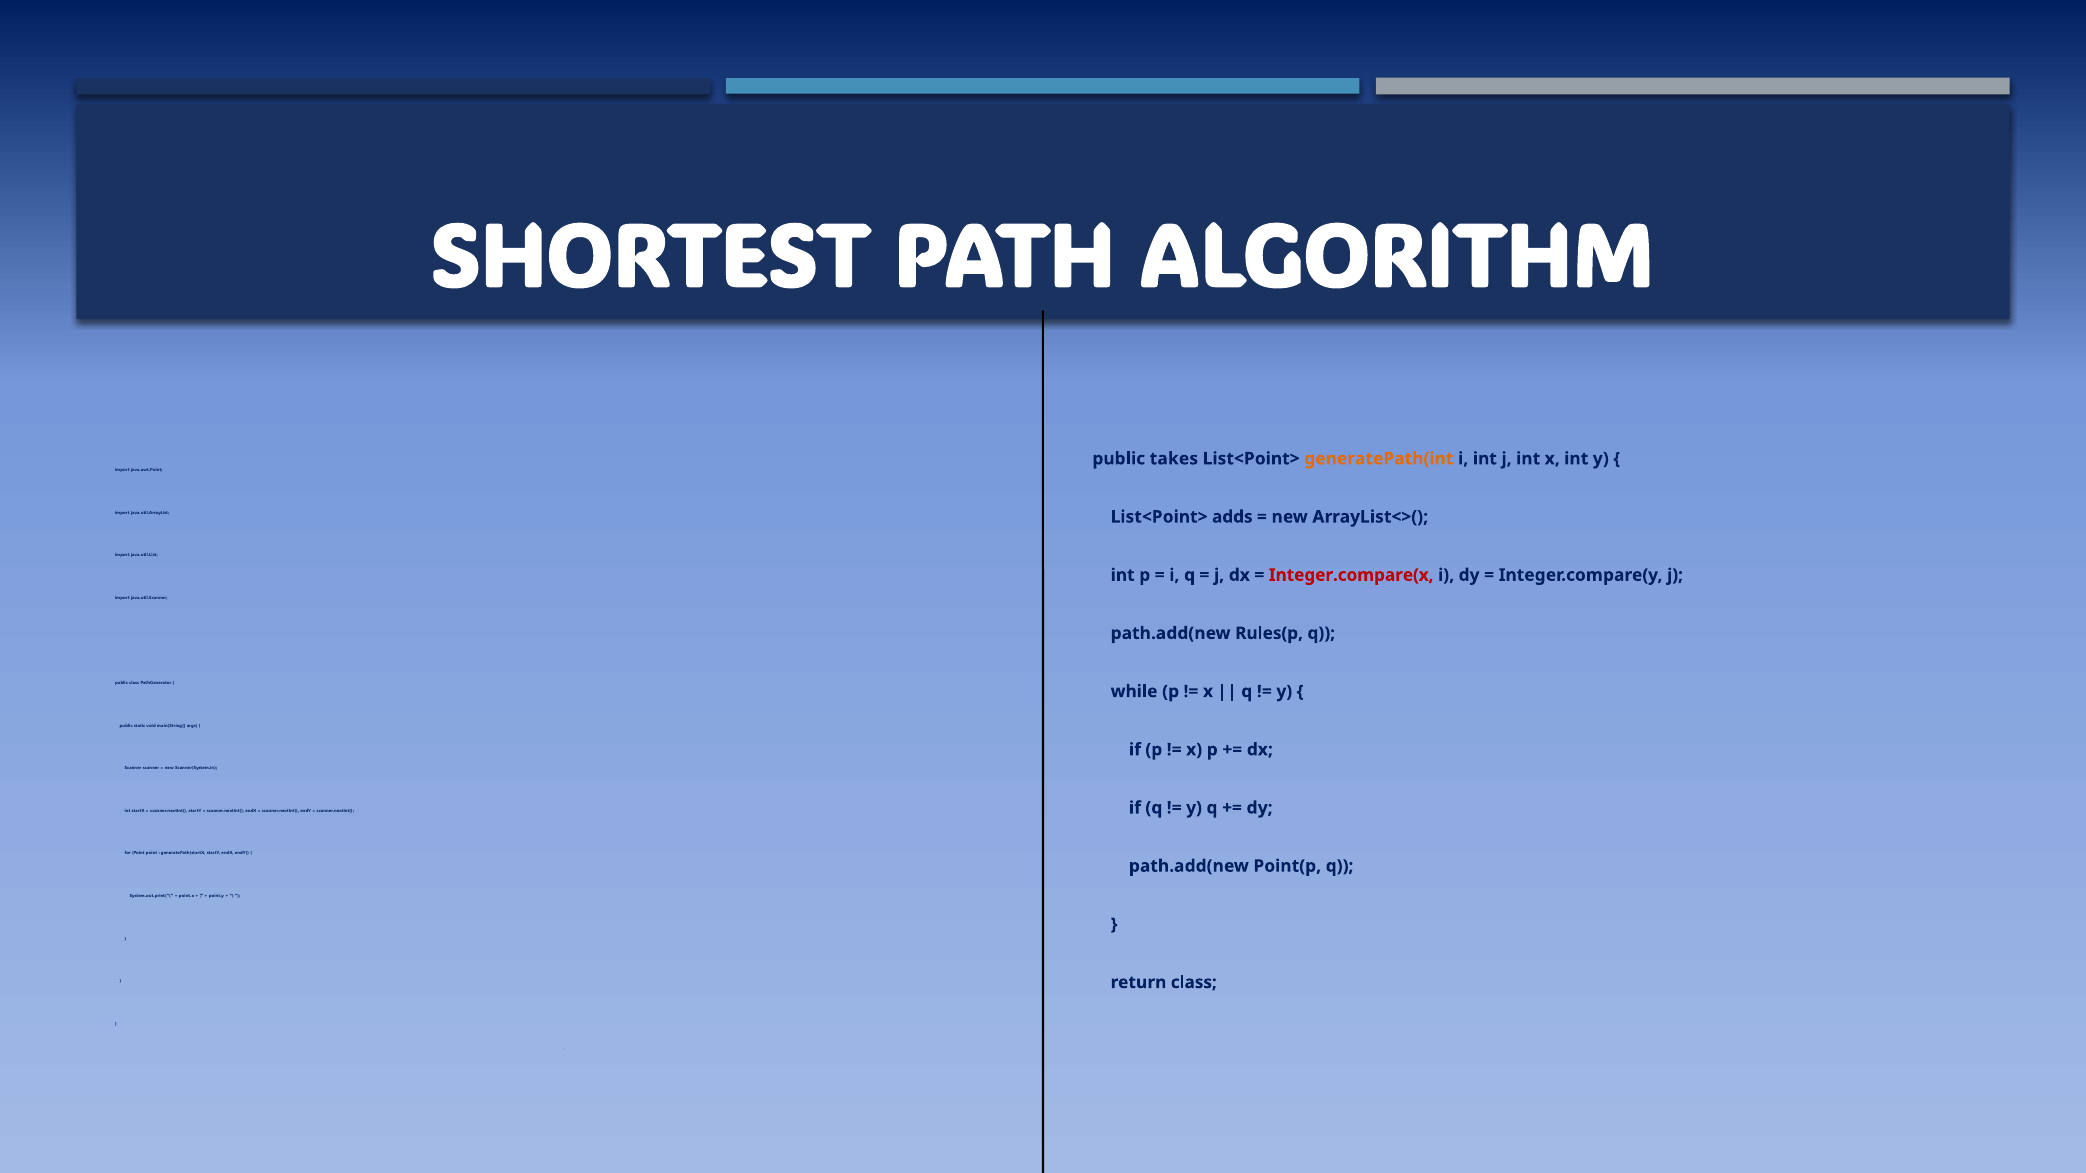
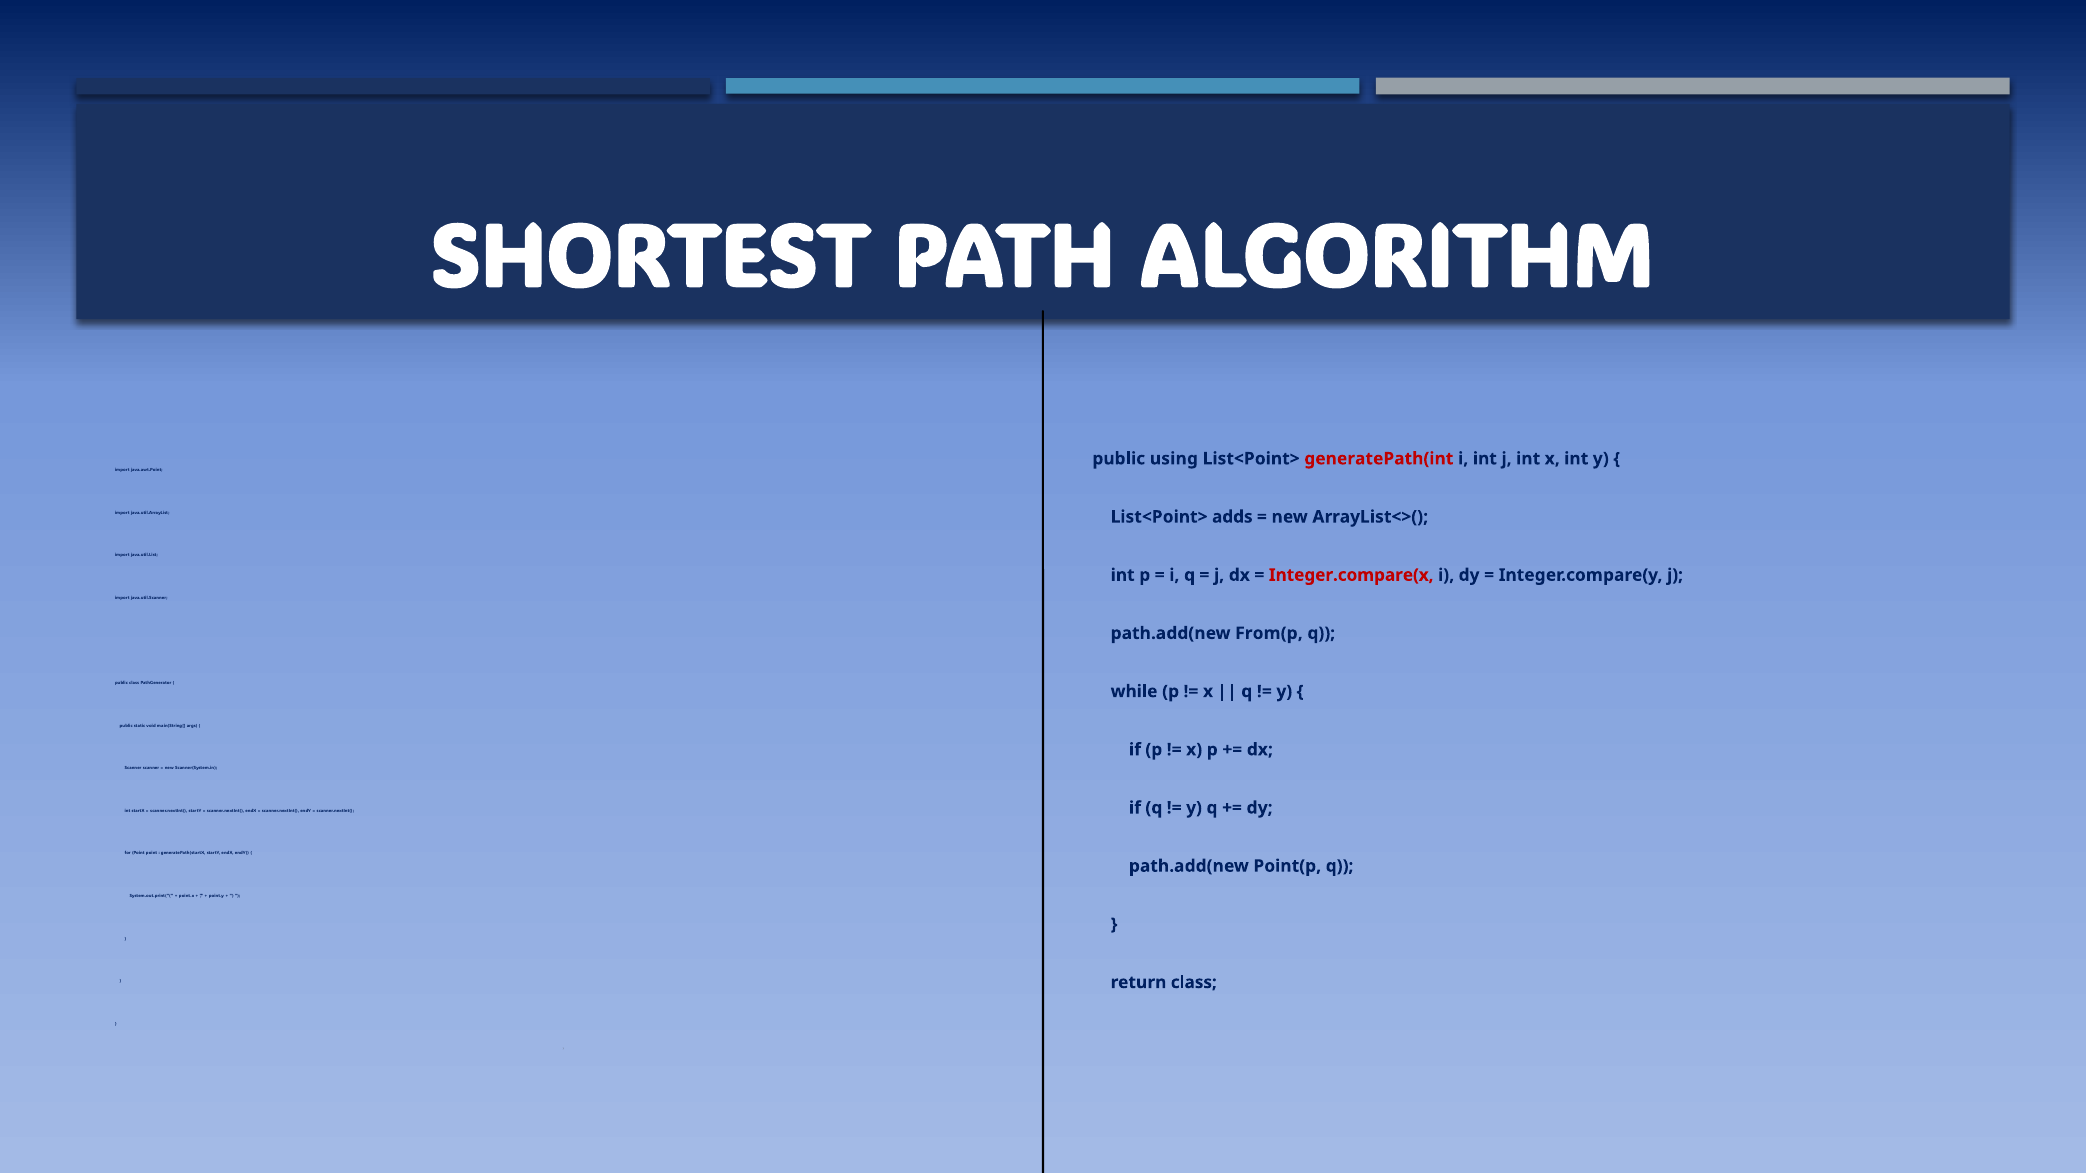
takes: takes -> using
generatePath(int colour: orange -> red
Rules(p: Rules(p -> From(p
